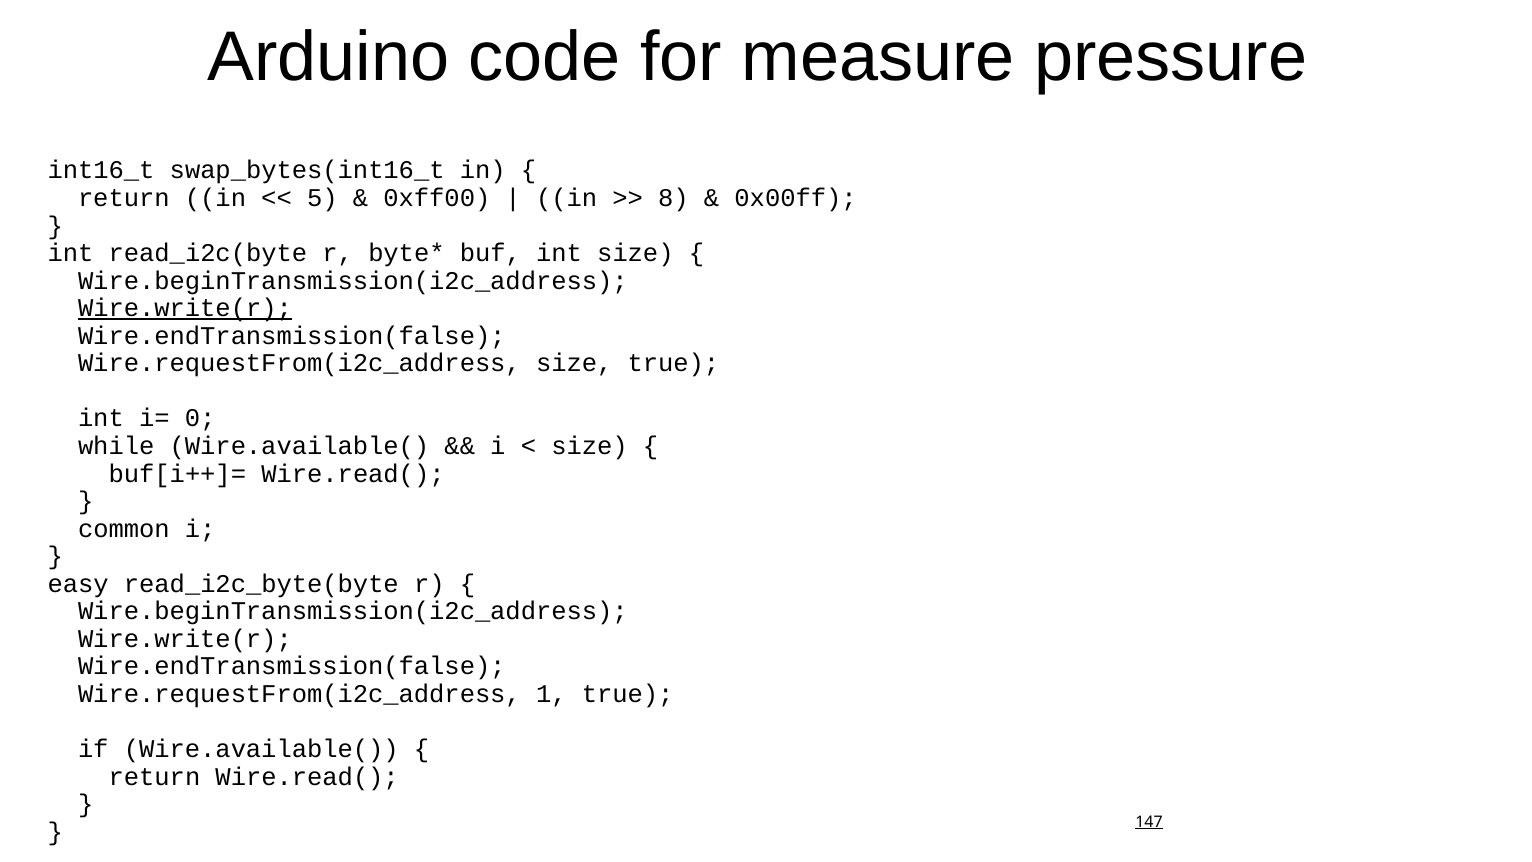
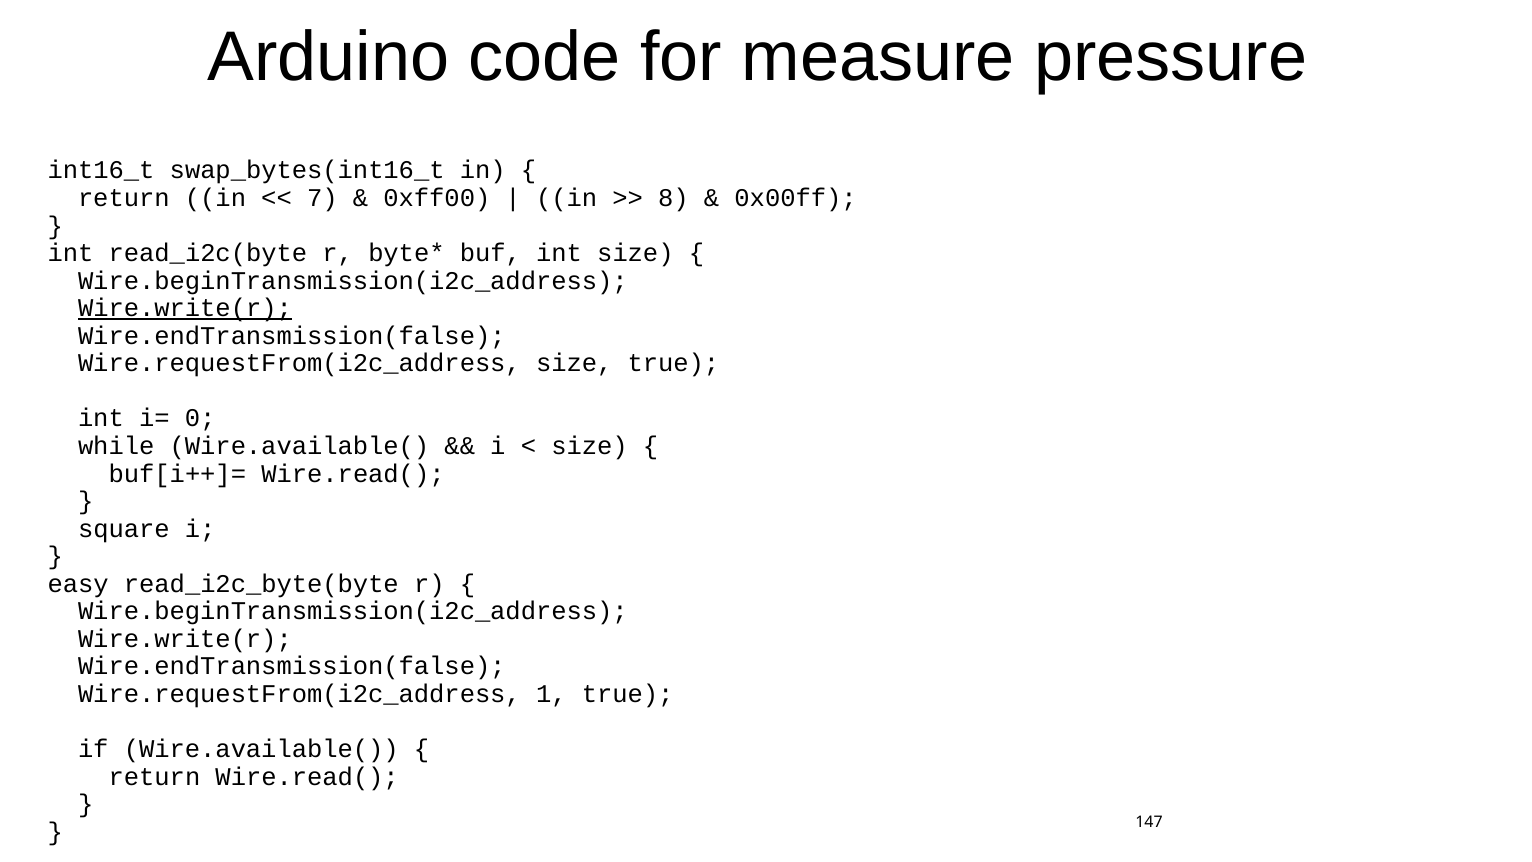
5: 5 -> 7
common: common -> square
147 underline: present -> none
